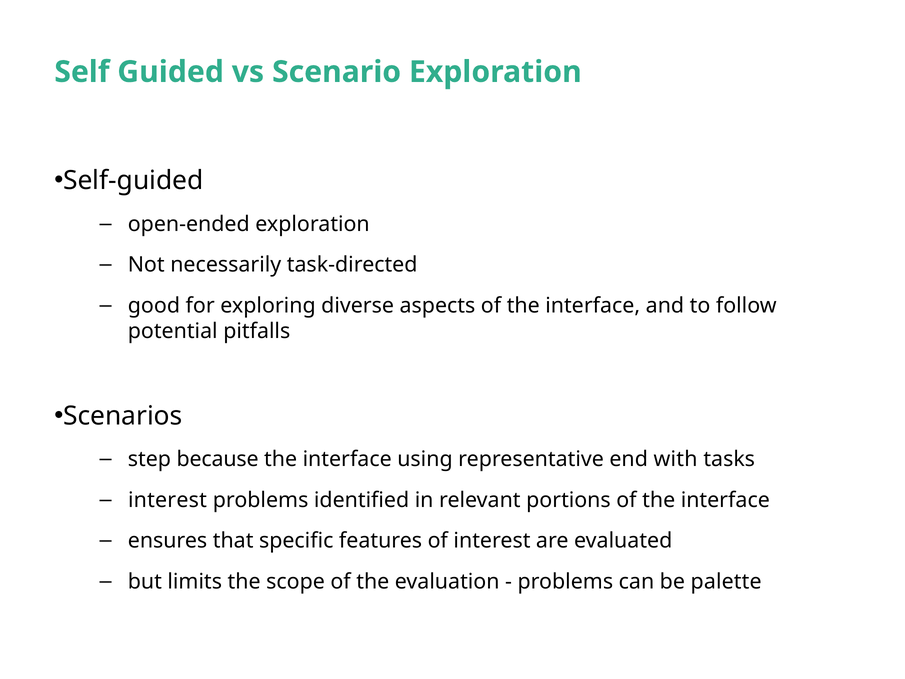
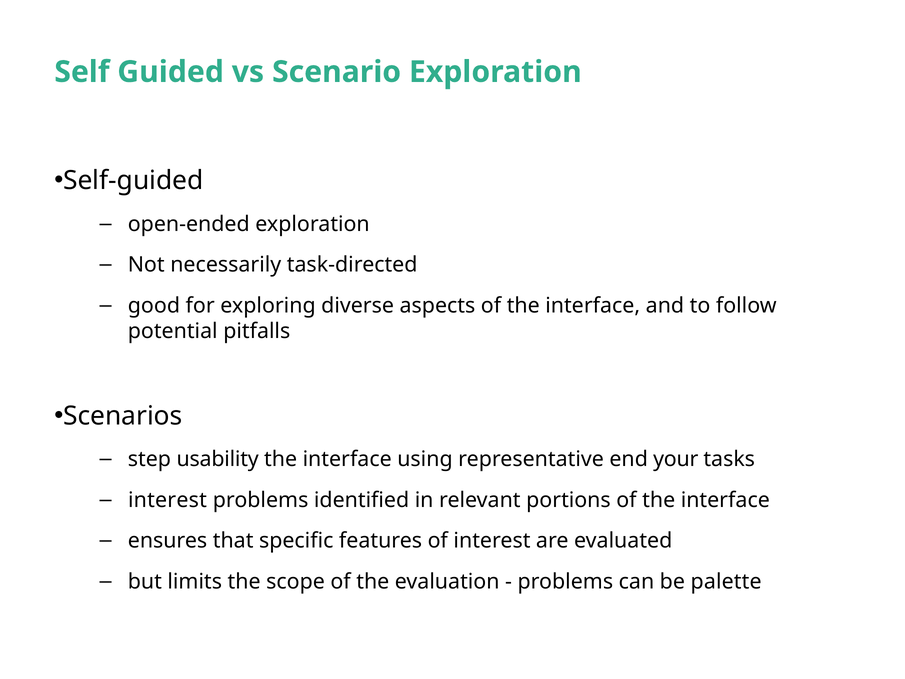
because: because -> usability
with: with -> your
